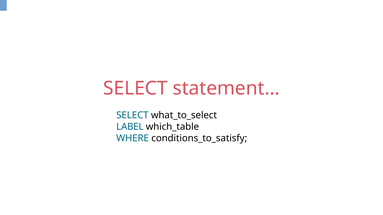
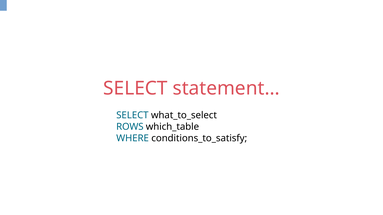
LABEL: LABEL -> ROWS
